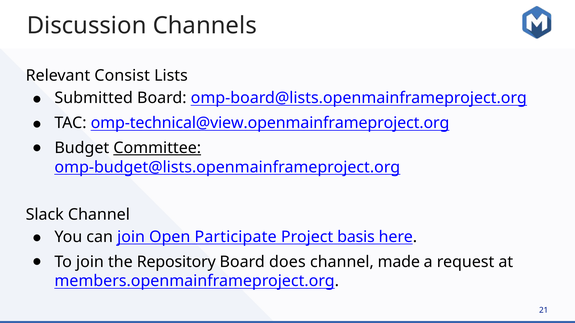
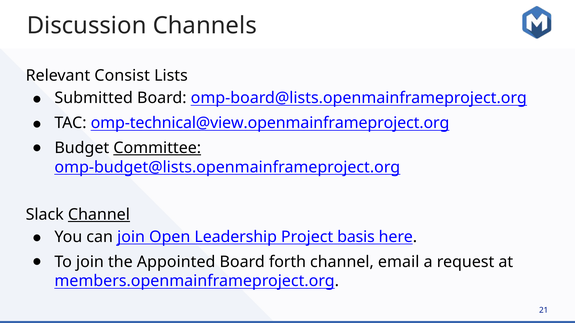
Channel at (99, 215) underline: none -> present
Participate: Participate -> Leadership
Repository: Repository -> Appointed
does: does -> forth
made: made -> email
